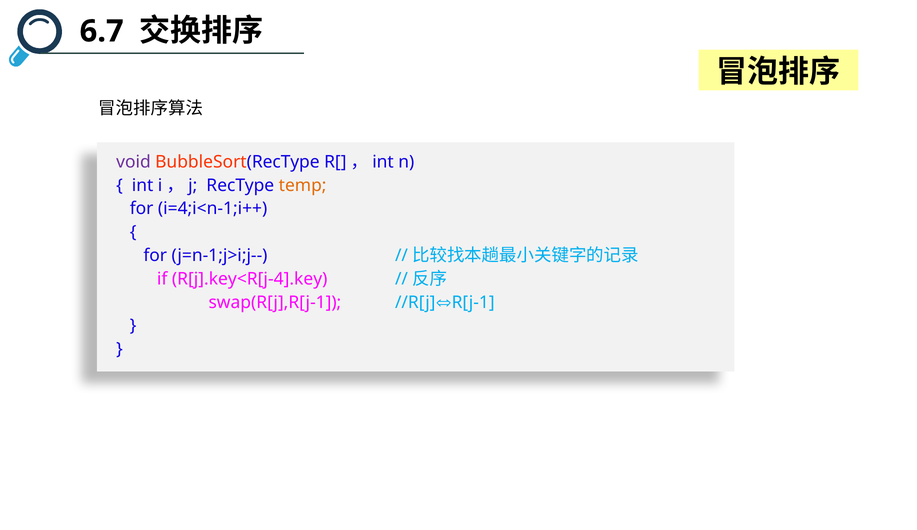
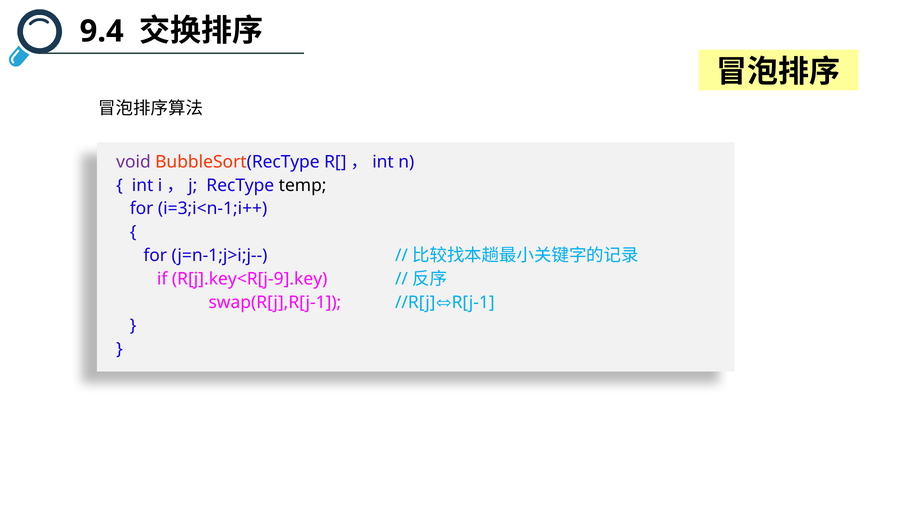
6.7: 6.7 -> 9.4
temp colour: orange -> black
i=4;i<n-1;i++: i=4;i<n-1;i++ -> i=3;i<n-1;i++
R[j].key<R[j-4].key: R[j].key<R[j-4].key -> R[j].key<R[j-9].key
